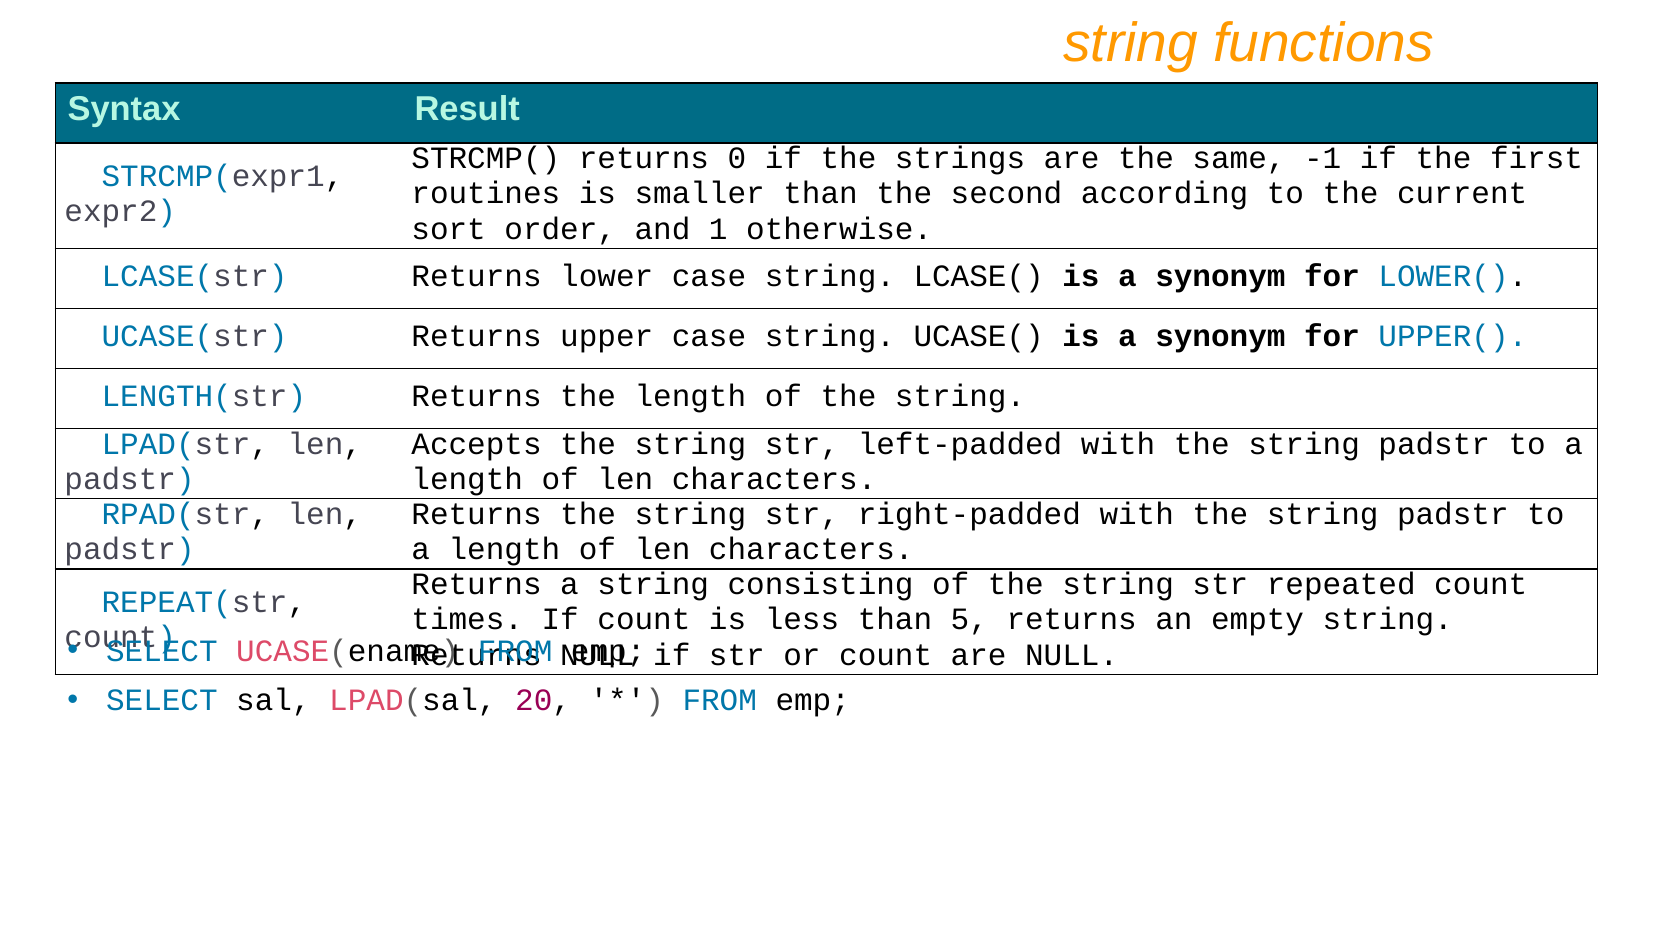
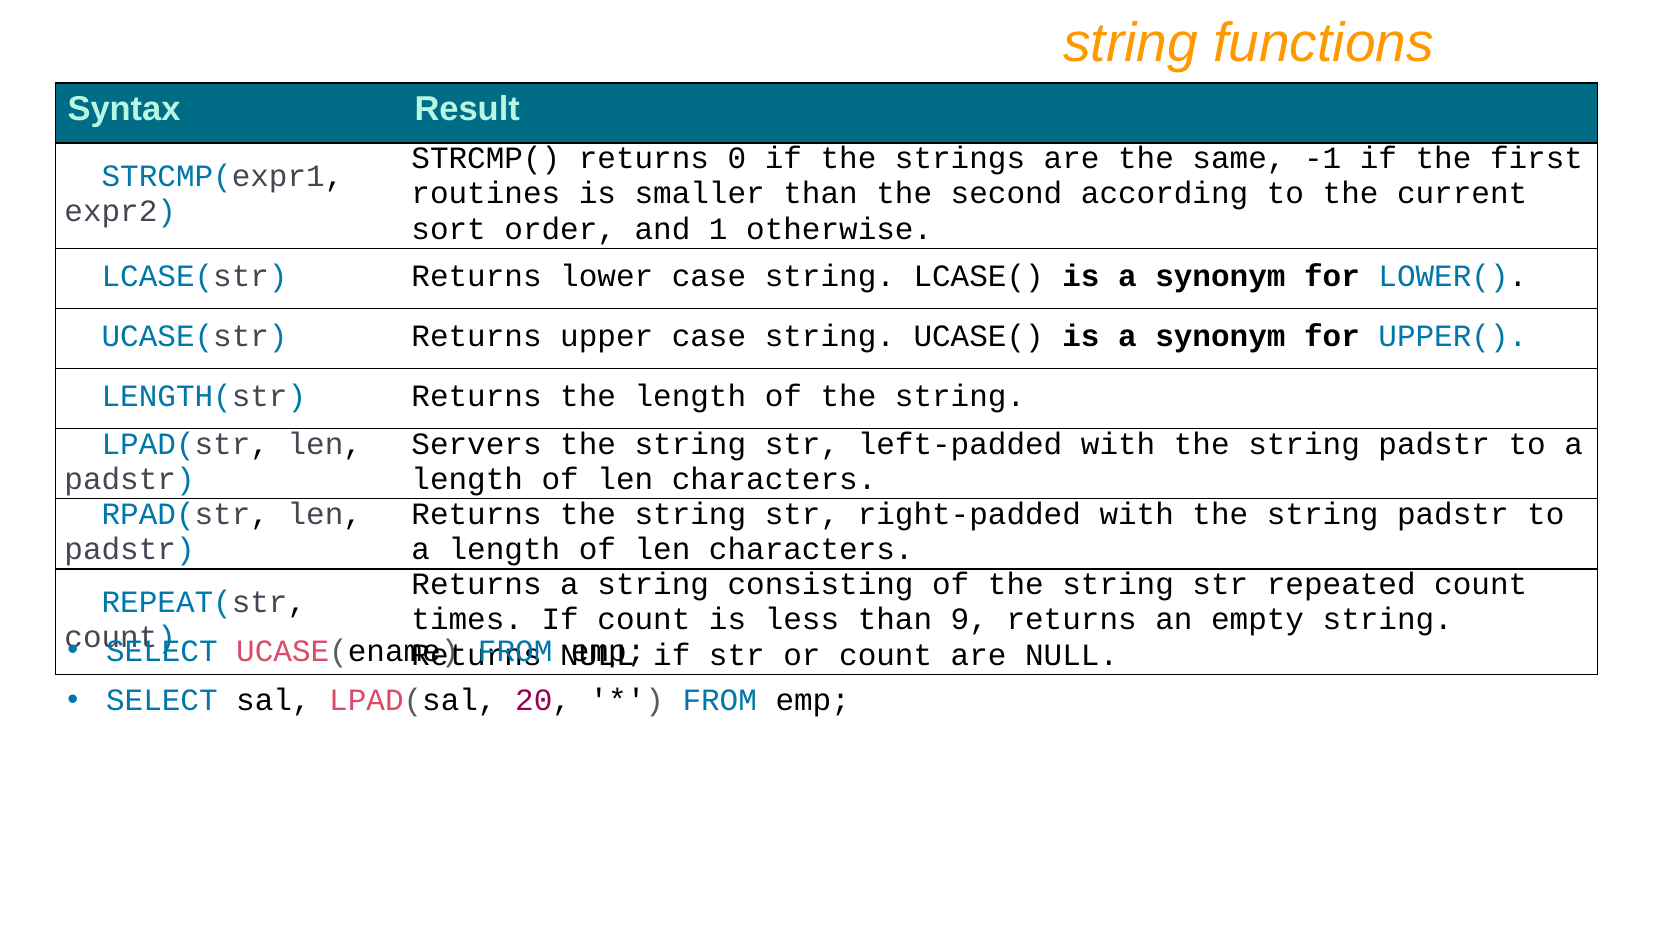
Accepts: Accepts -> Servers
5: 5 -> 9
